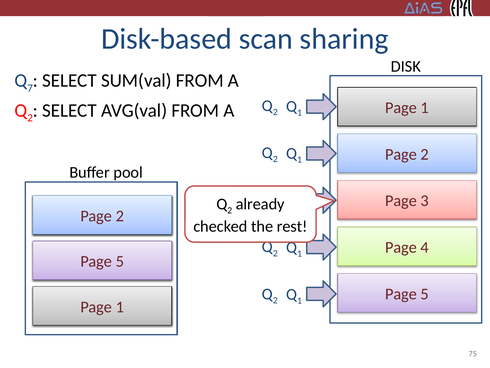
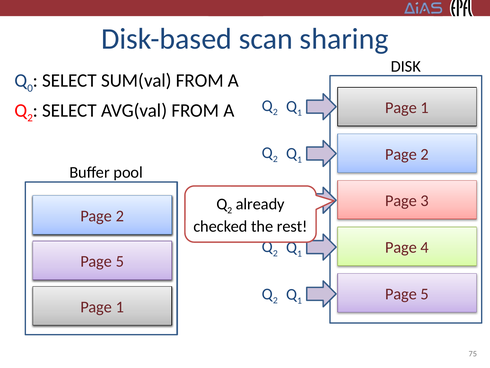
7: 7 -> 0
